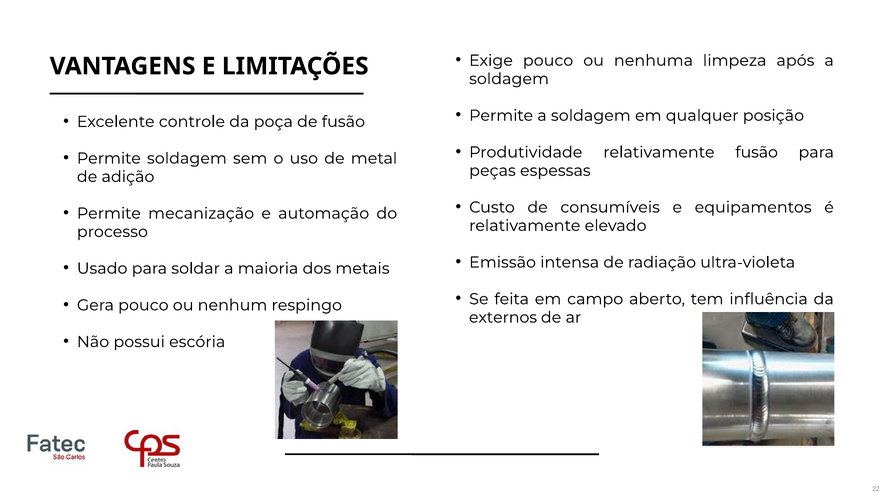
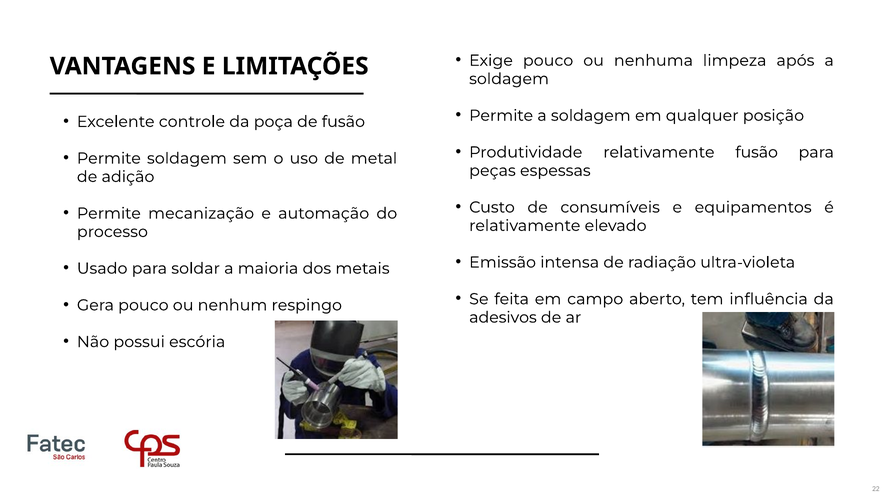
externos: externos -> adesivos
